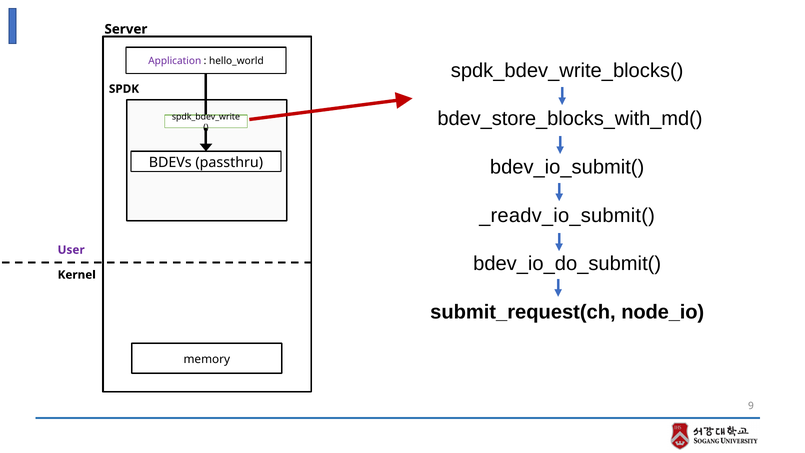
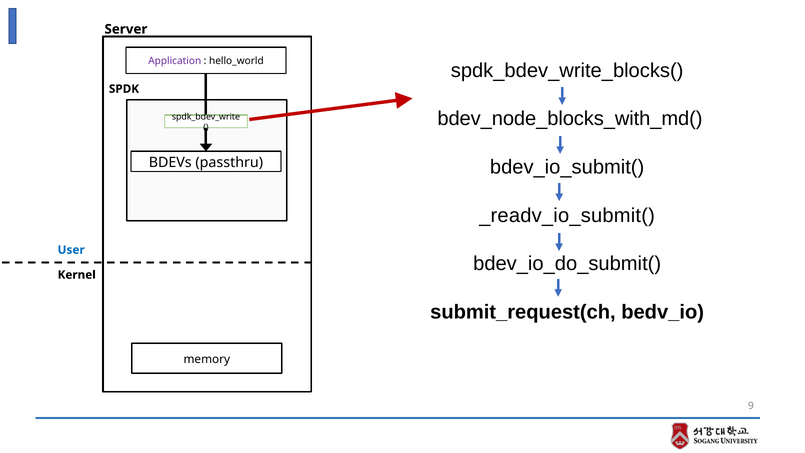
bdev_store_blocks_with_md(: bdev_store_blocks_with_md( -> bdev_node_blocks_with_md(
User colour: purple -> blue
node_io: node_io -> bedv_io
